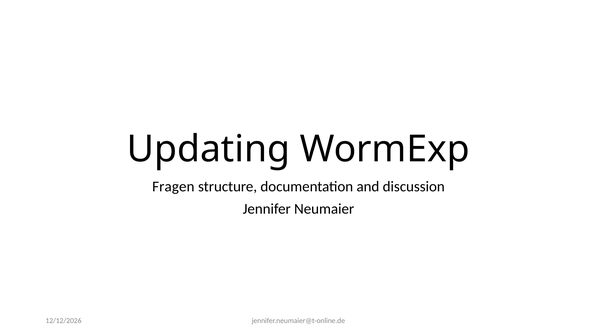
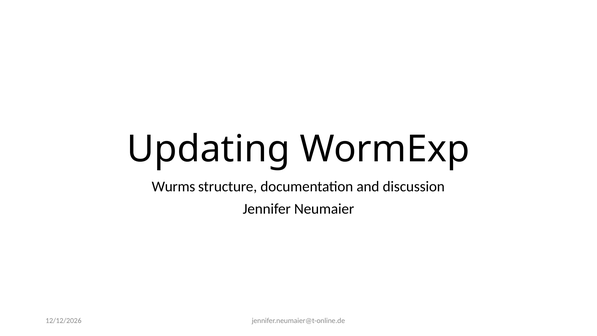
Fragen: Fragen -> Wurms
